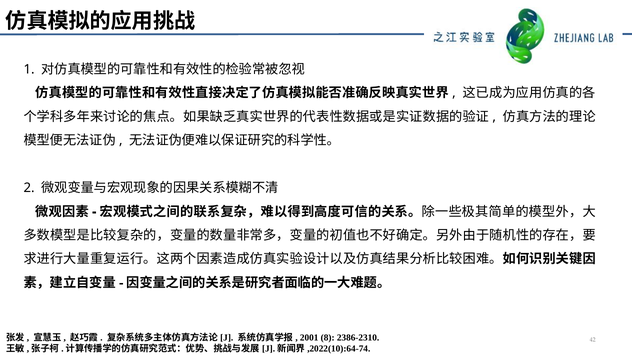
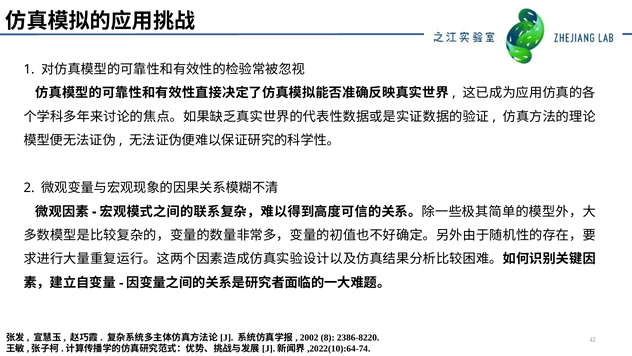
2001: 2001 -> 2002
2386-2310: 2386-2310 -> 2386-8220
